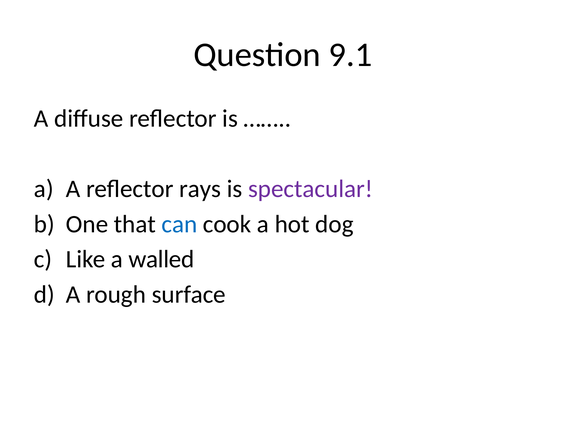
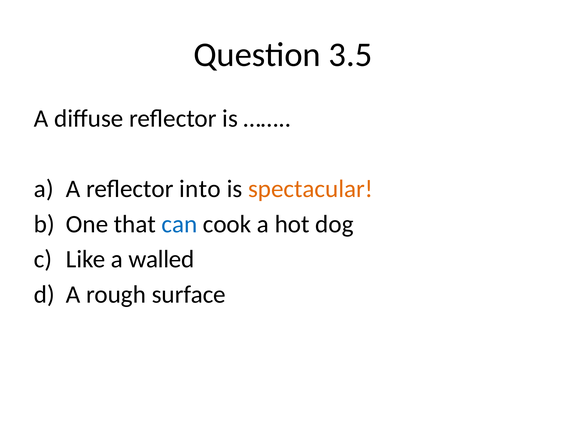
9.1: 9.1 -> 3.5
rays: rays -> into
spectacular colour: purple -> orange
